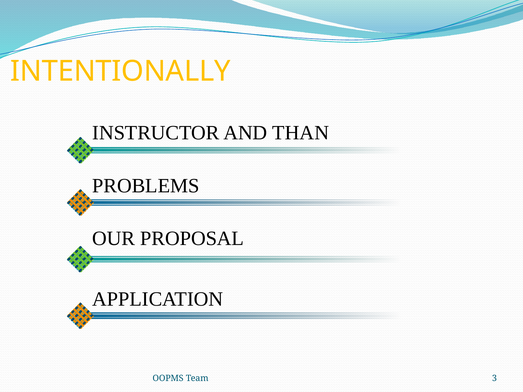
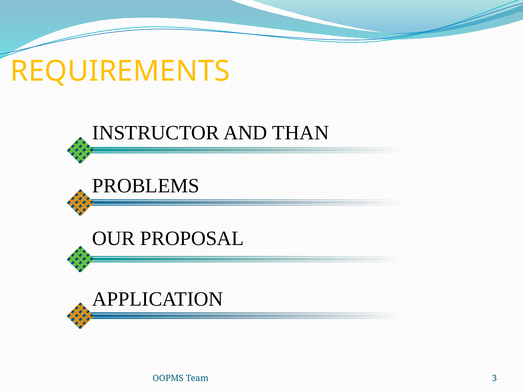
INTENTIONALLY: INTENTIONALLY -> REQUIREMENTS
